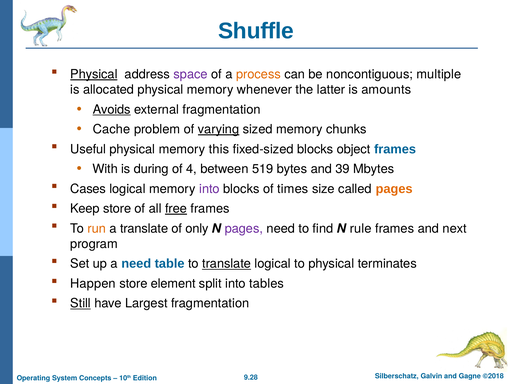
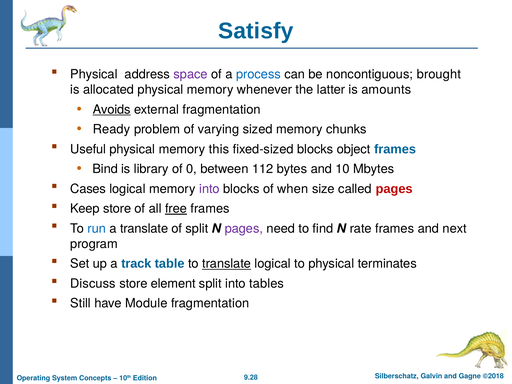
Shuffle: Shuffle -> Satisfy
Physical at (94, 74) underline: present -> none
process colour: orange -> blue
multiple: multiple -> brought
Cache: Cache -> Ready
varying underline: present -> none
With: With -> Bind
during: during -> library
4: 4 -> 0
519: 519 -> 112
39: 39 -> 10
times: times -> when
pages at (394, 189) colour: orange -> red
run colour: orange -> blue
of only: only -> split
rule: rule -> rate
a need: need -> track
Happen: Happen -> Discuss
Still underline: present -> none
Largest: Largest -> Module
